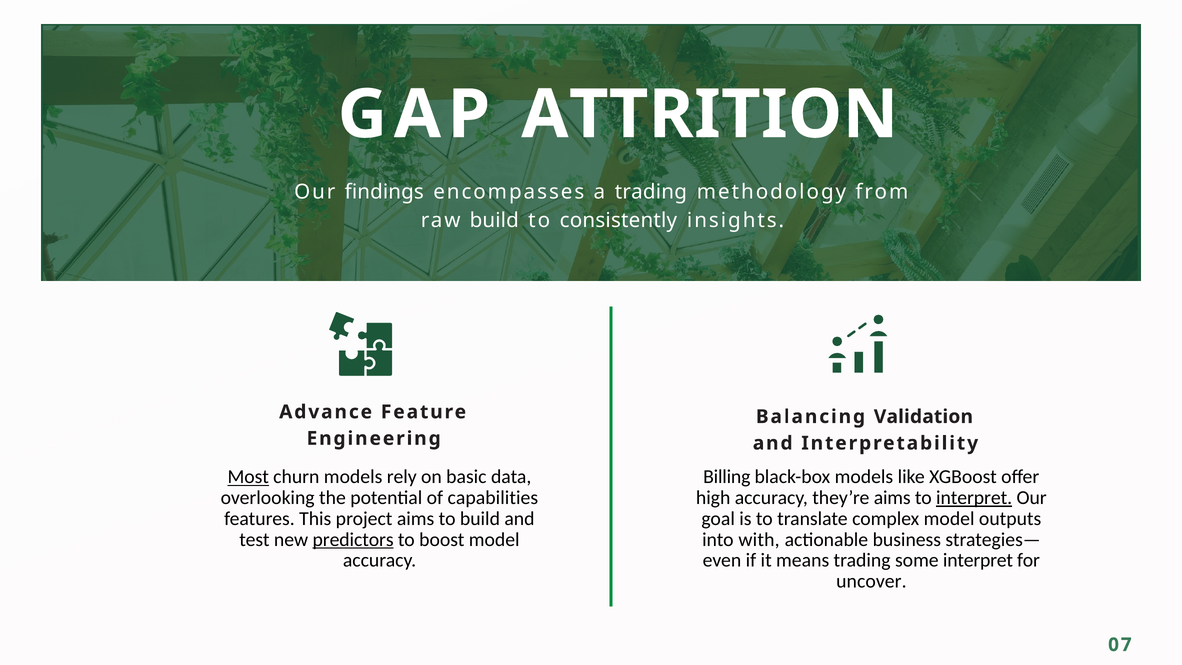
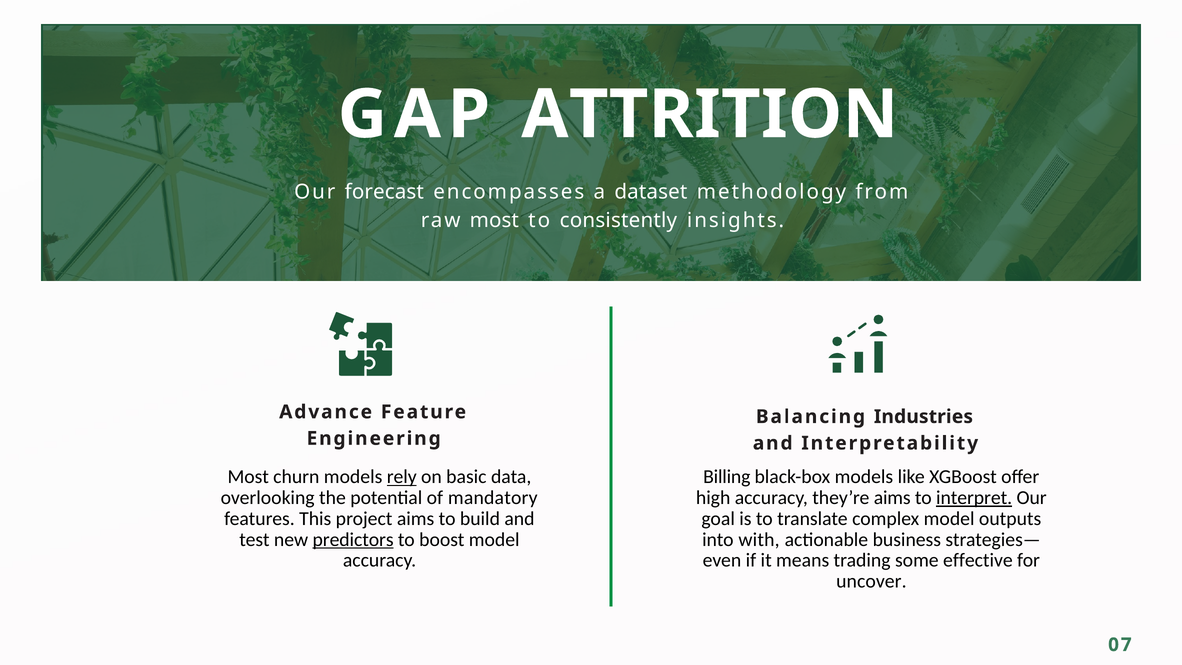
findings: findings -> forecast
a trading: trading -> dataset
raw build: build -> most
Validation: Validation -> Industries
Most at (248, 477) underline: present -> none
rely underline: none -> present
capabilities: capabilities -> mandatory
some interpret: interpret -> effective
